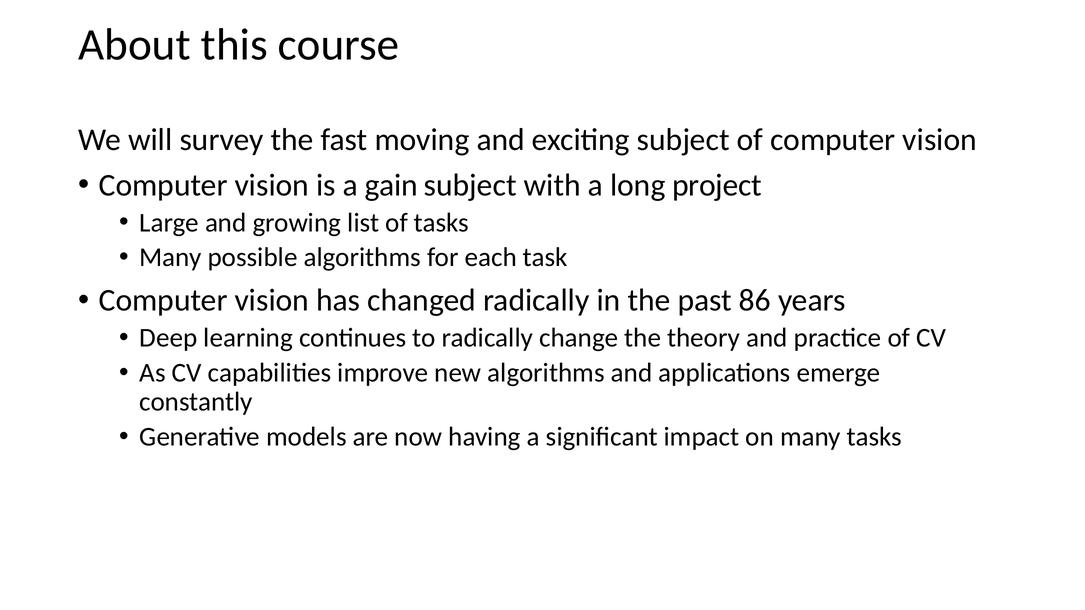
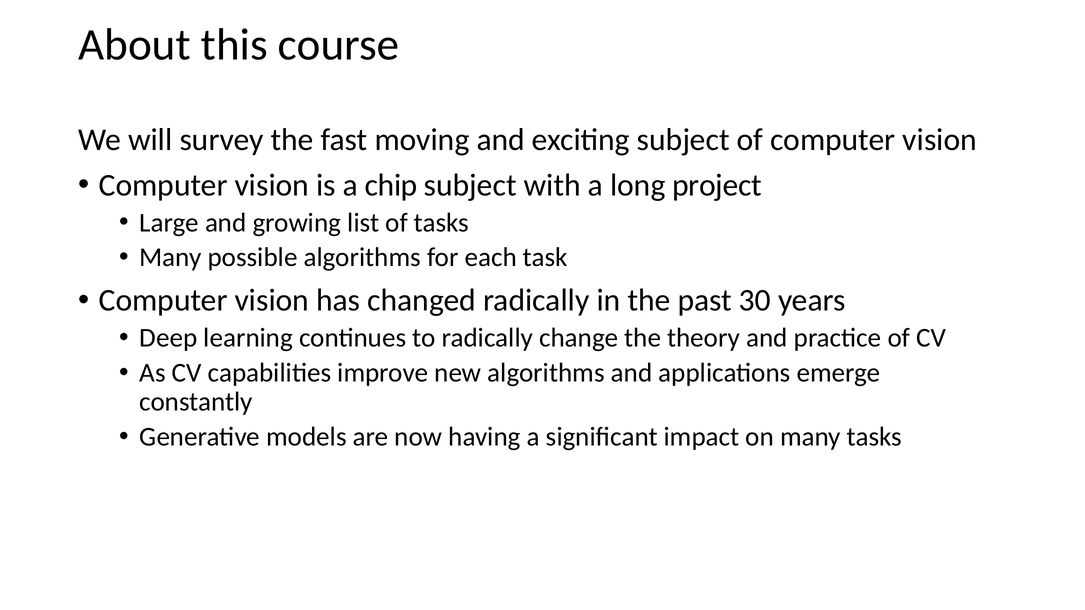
gain: gain -> chip
86: 86 -> 30
